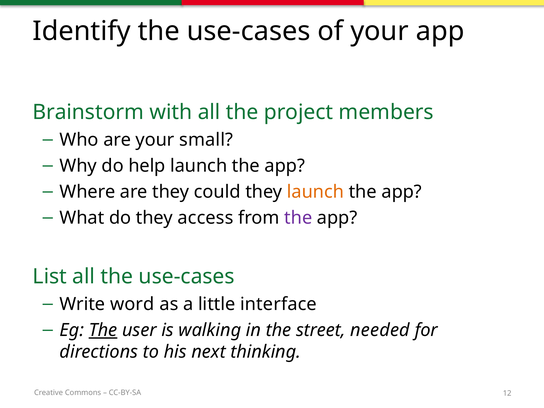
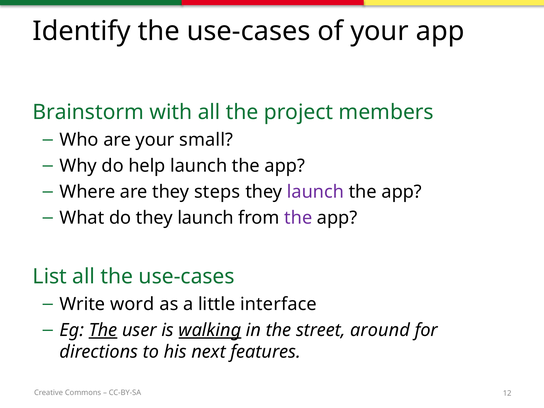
could: could -> steps
launch at (315, 192) colour: orange -> purple
do they access: access -> launch
walking underline: none -> present
needed: needed -> around
thinking: thinking -> features
